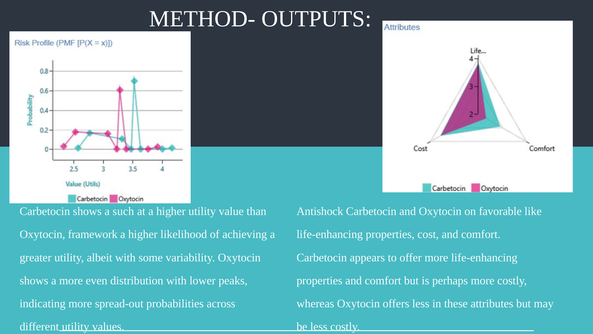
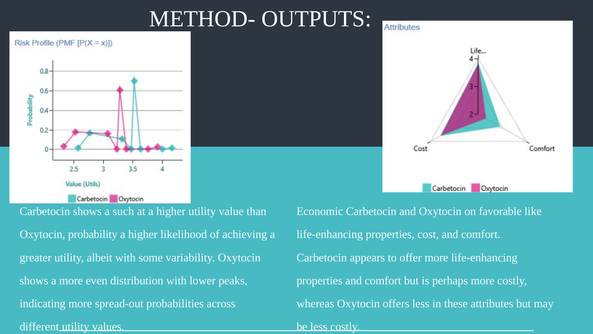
Antishock: Antishock -> Economic
framework: framework -> probability
